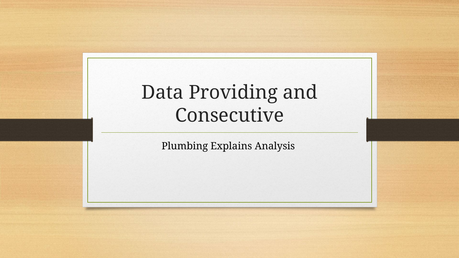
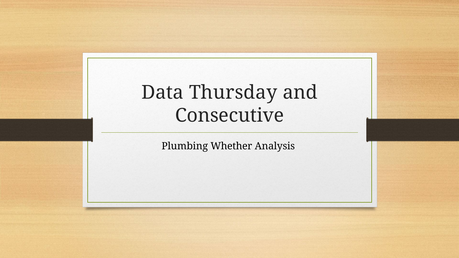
Providing: Providing -> Thursday
Explains: Explains -> Whether
